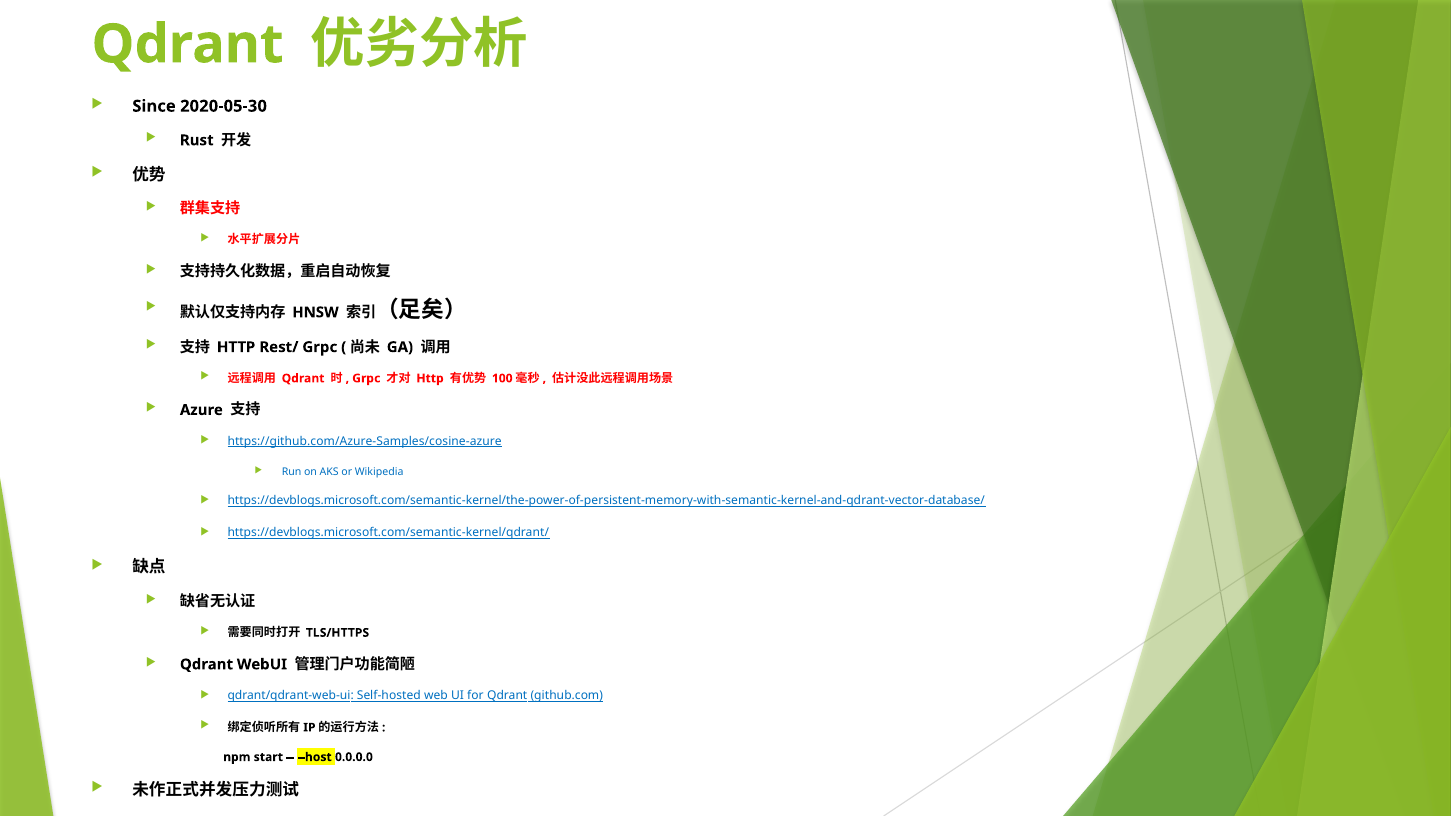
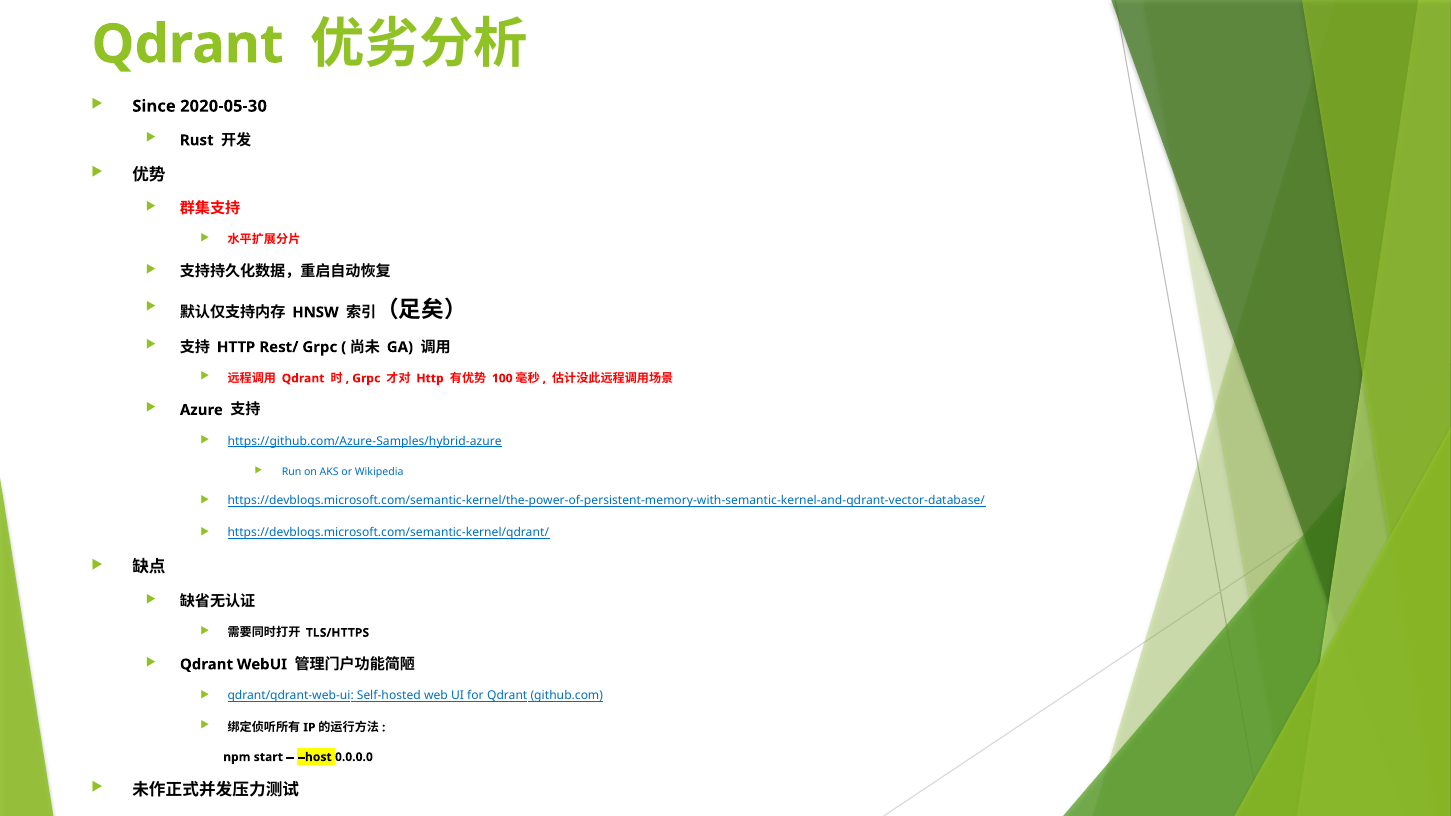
https://github.com/Azure-Samples/cosine-azure: https://github.com/Azure-Samples/cosine-azure -> https://github.com/Azure-Samples/hybrid-azure
